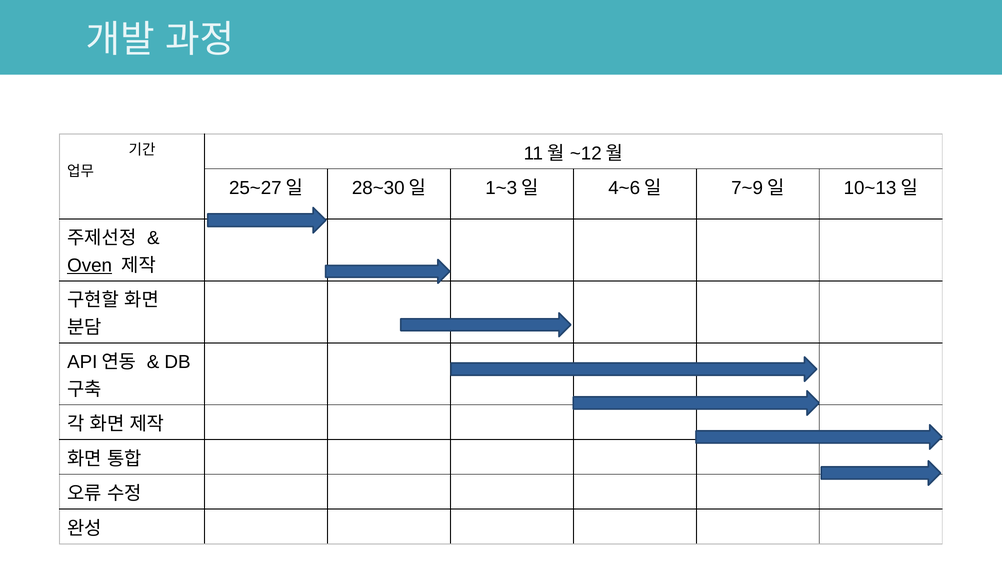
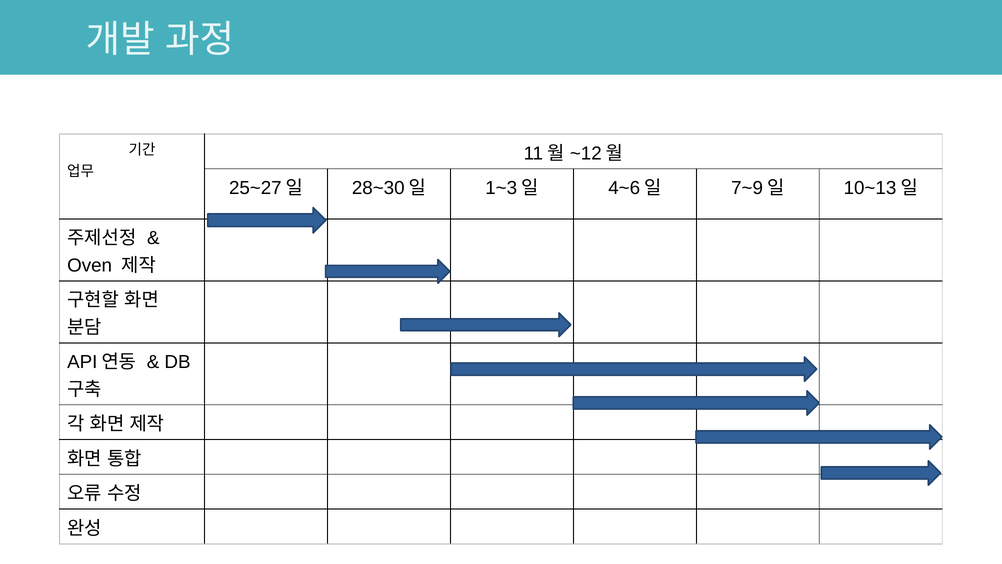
Oven underline: present -> none
